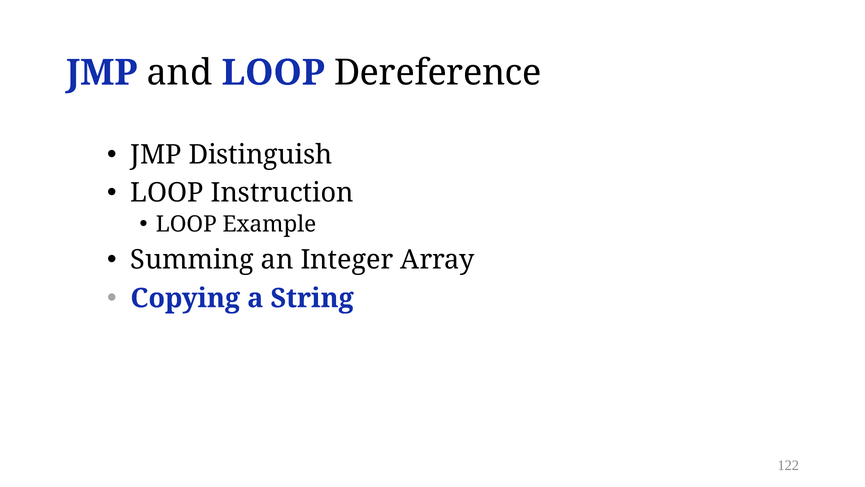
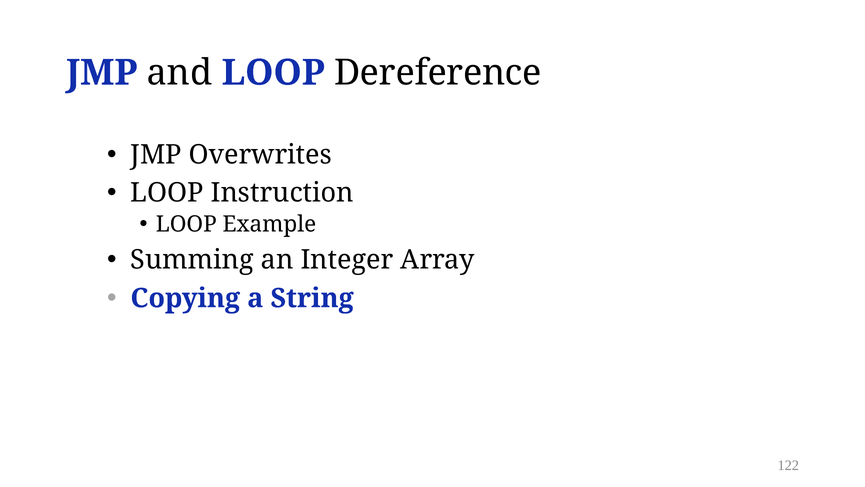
Distinguish: Distinguish -> Overwrites
